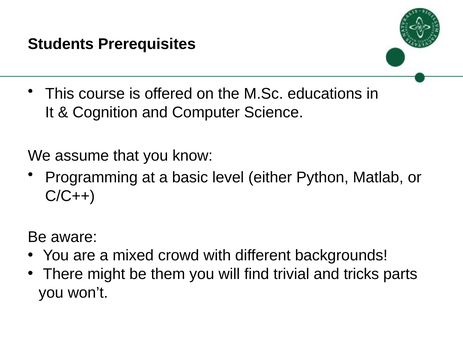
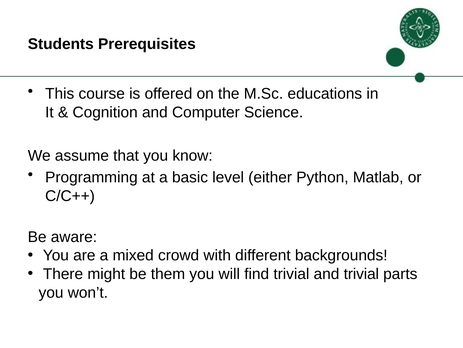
and tricks: tricks -> trivial
